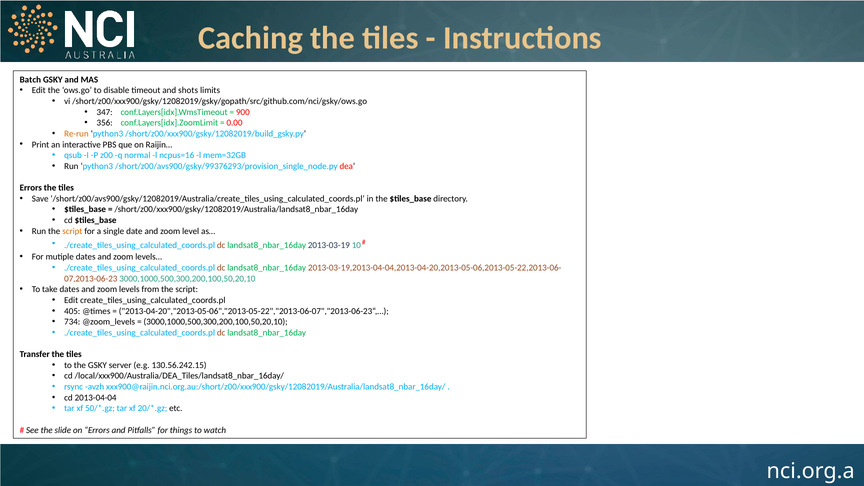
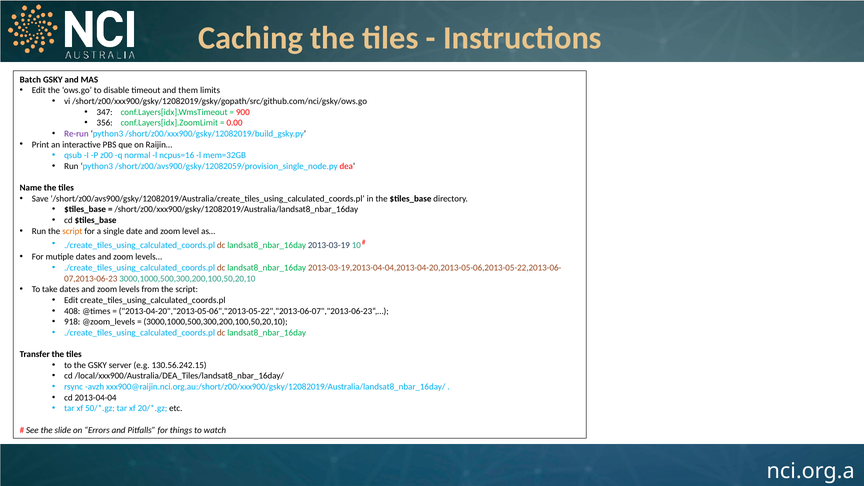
shots: shots -> them
Re-run colour: orange -> purple
/short/z00/avs900/gsky/99376293/provision_single_node.py: /short/z00/avs900/gsky/99376293/provision_single_node.py -> /short/z00/avs900/gsky/12082059/provision_single_node.py
Errors at (31, 188): Errors -> Name
405: 405 -> 408
734: 734 -> 918
